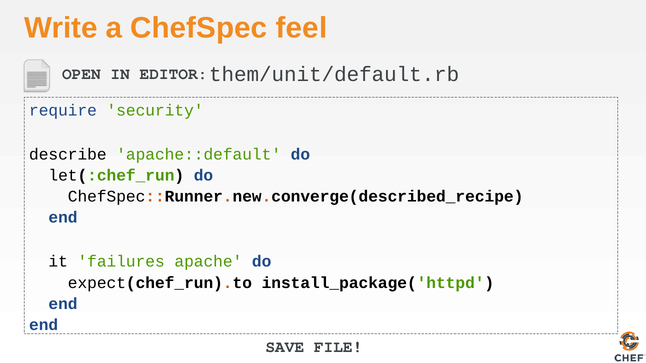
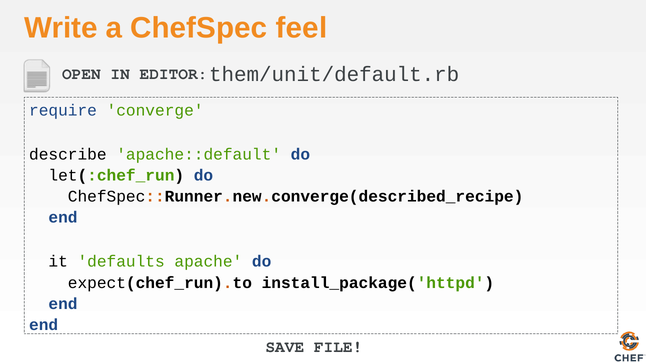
security: security -> converge
failures: failures -> defaults
